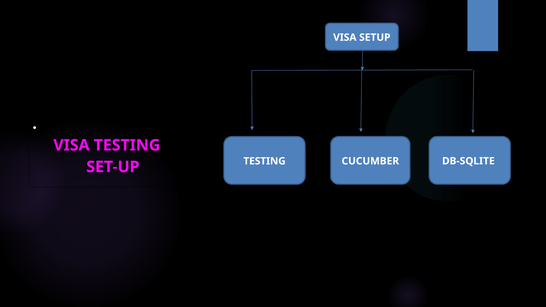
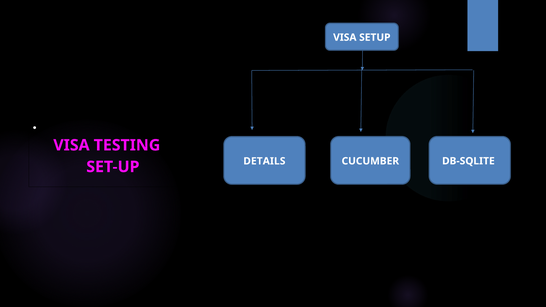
SET-UP TESTING: TESTING -> DETAILS
